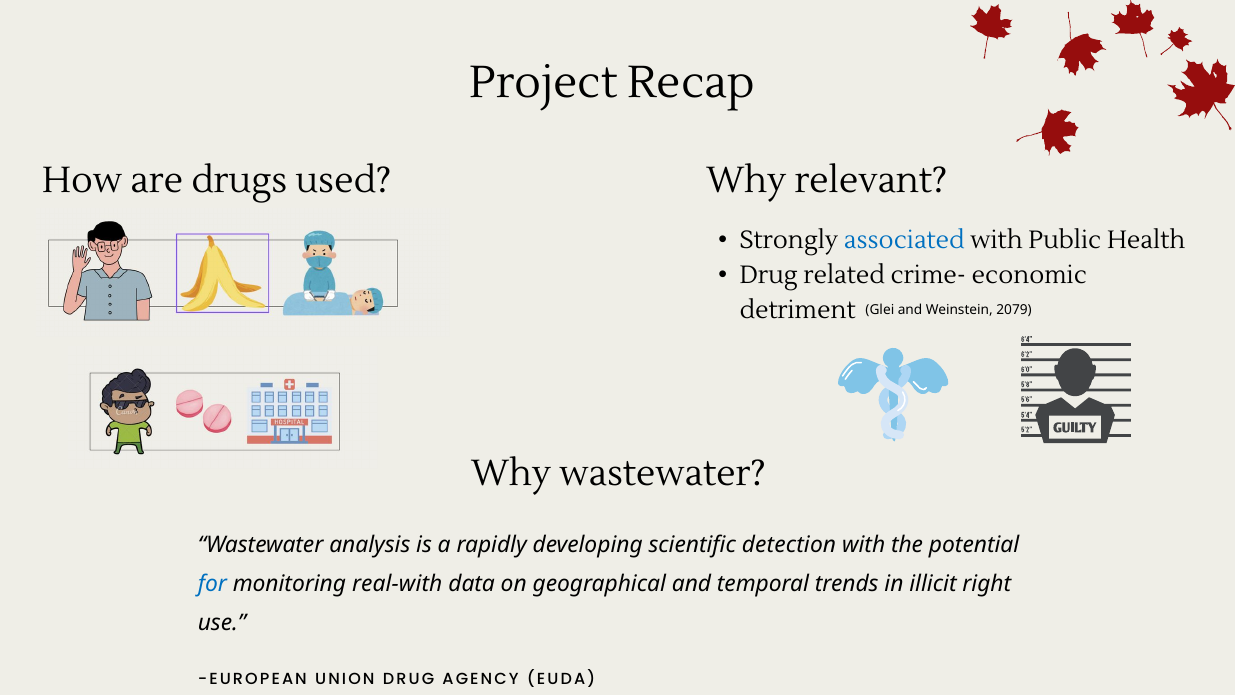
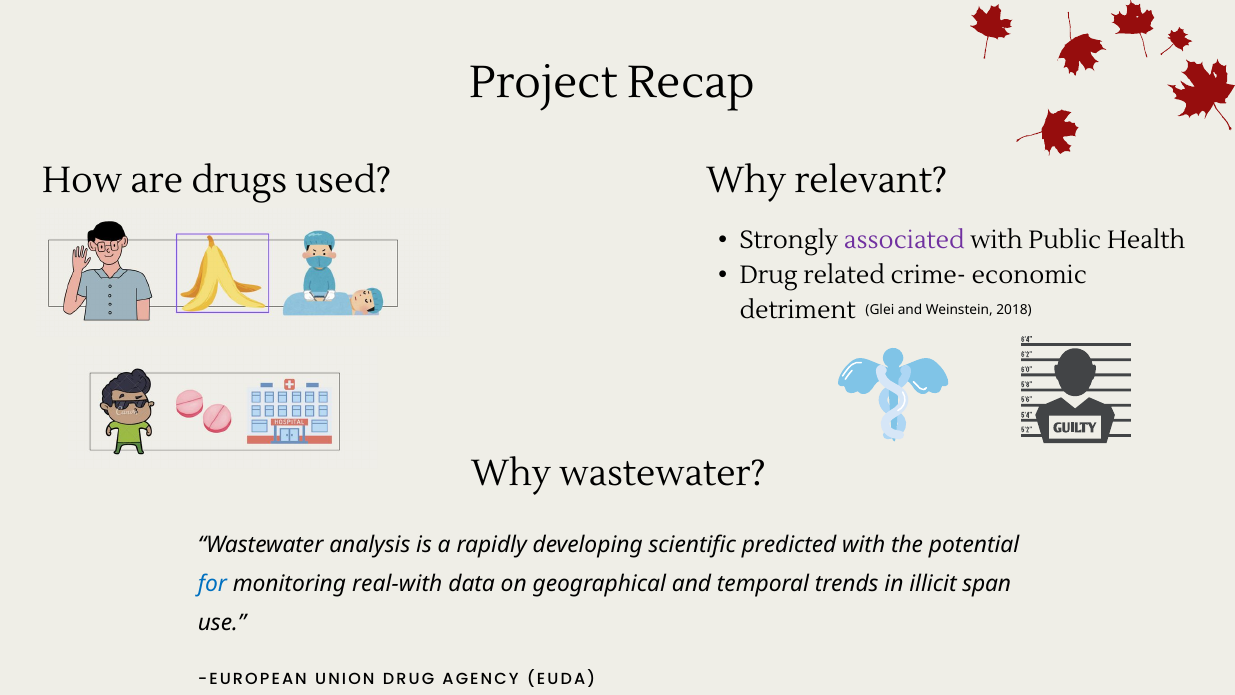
associated colour: blue -> purple
2079: 2079 -> 2018
detection: detection -> predicted
right: right -> span
